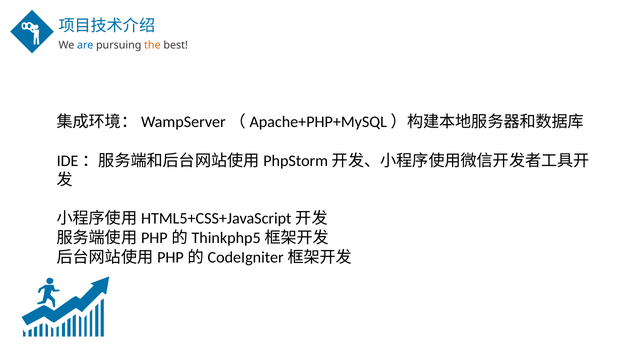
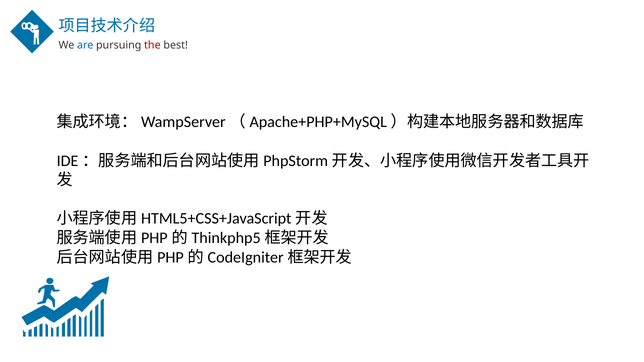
the colour: orange -> red
